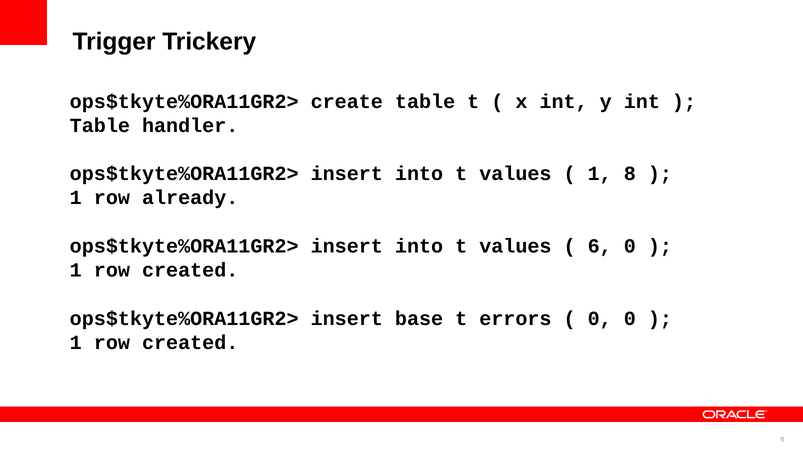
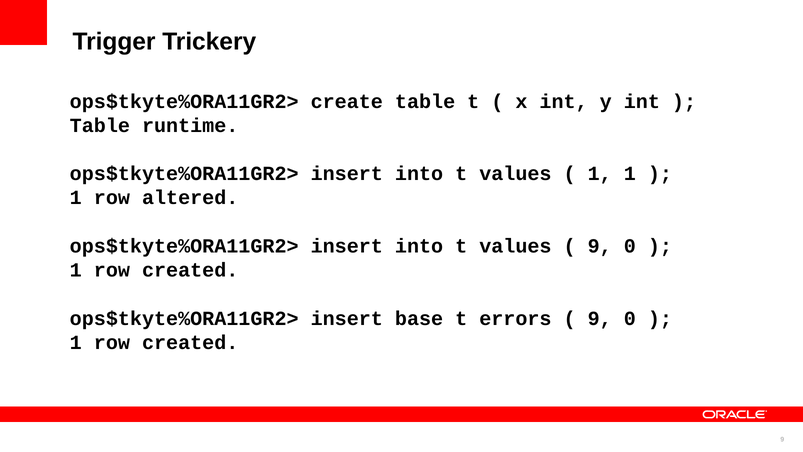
handler: handler -> runtime
1 8: 8 -> 1
already: already -> altered
6 at (600, 246): 6 -> 9
0 at (600, 318): 0 -> 9
